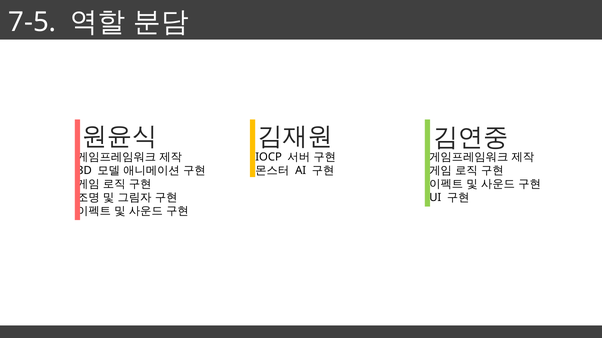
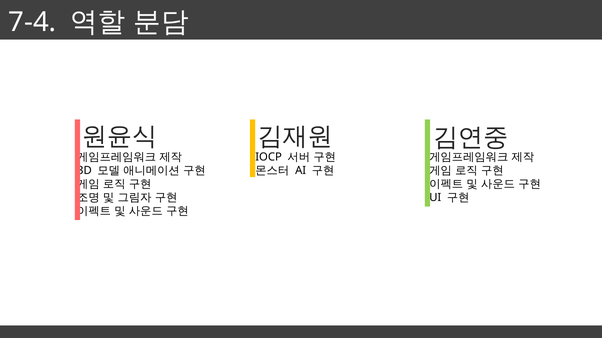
7-5: 7-5 -> 7-4
